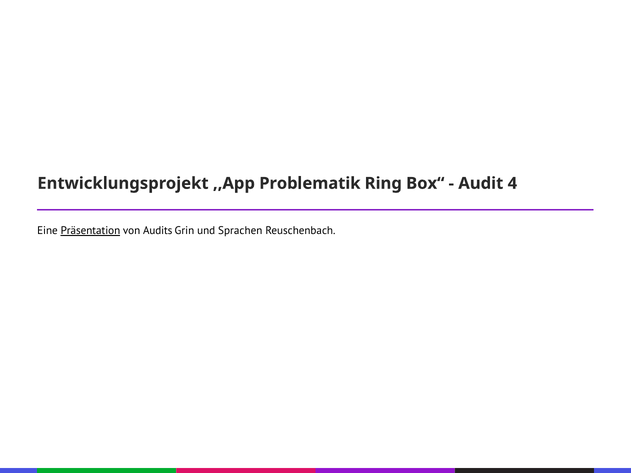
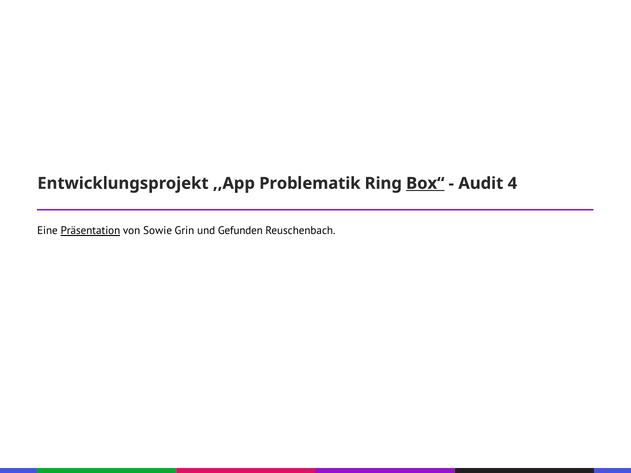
Box“ underline: none -> present
Audits: Audits -> Sowie
Sprachen: Sprachen -> Gefunden
